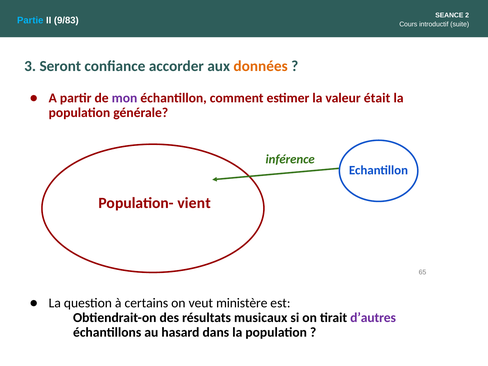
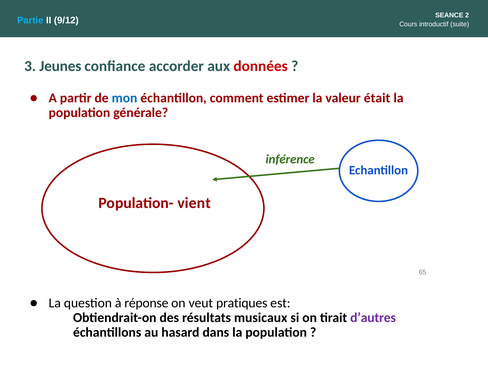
9/83: 9/83 -> 9/12
Seront: Seront -> Jeunes
données colour: orange -> red
mon colour: purple -> blue
certains: certains -> réponse
ministère: ministère -> pratiques
